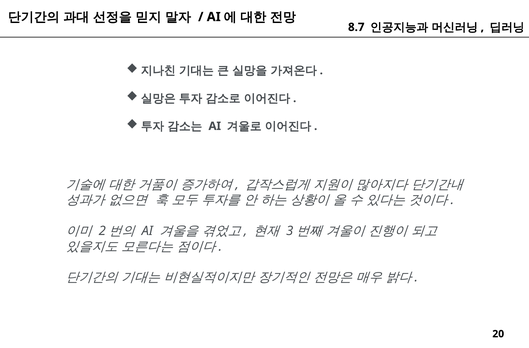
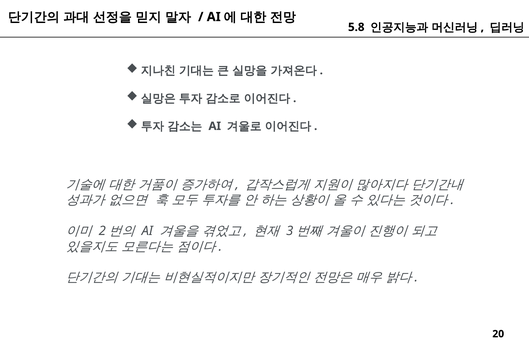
8.7: 8.7 -> 5.8
